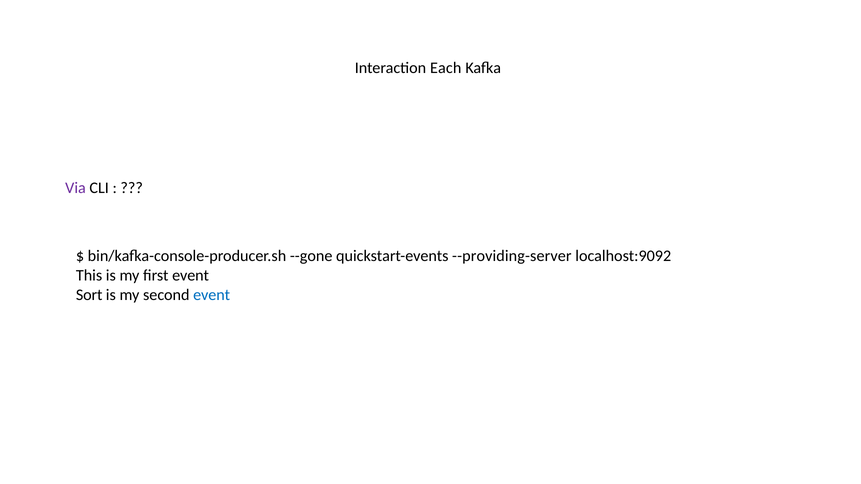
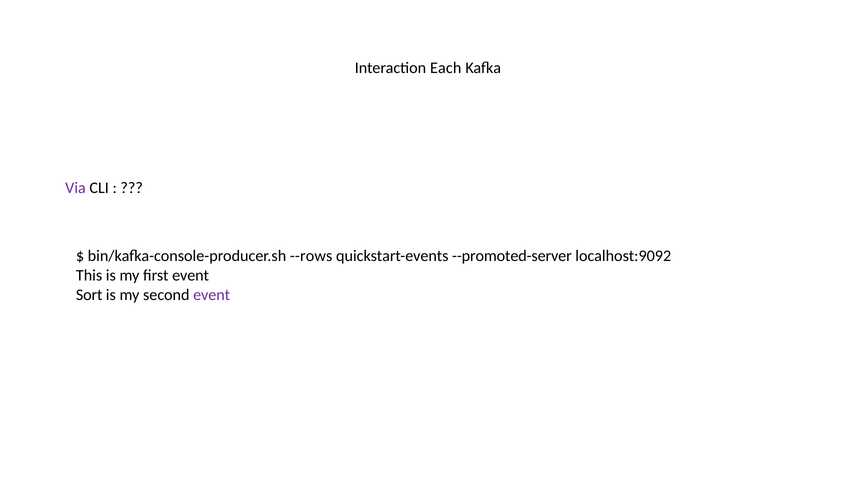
--gone: --gone -> --rows
--providing-server: --providing-server -> --promoted-server
event at (212, 295) colour: blue -> purple
